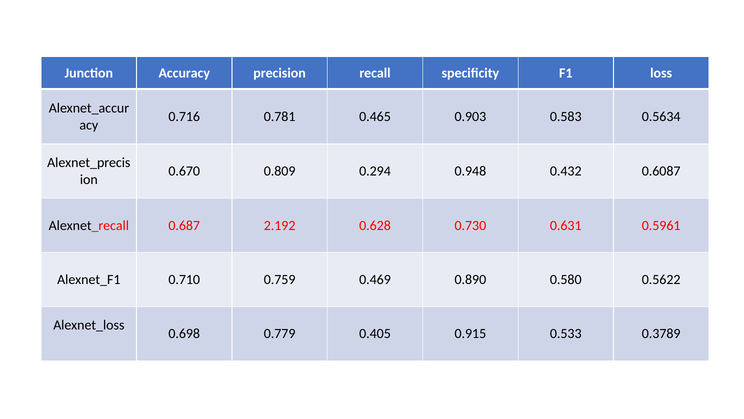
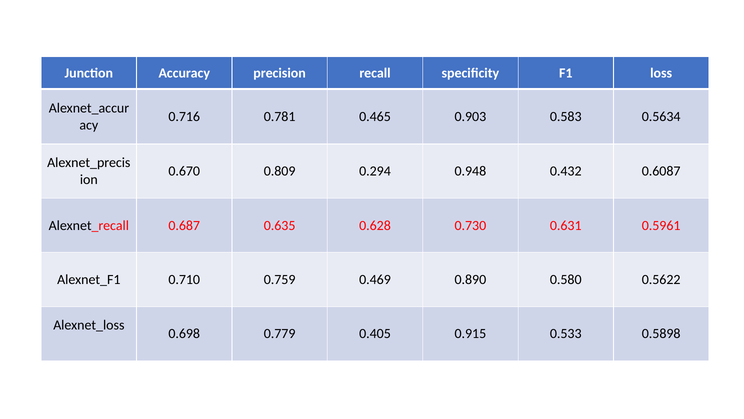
2.192: 2.192 -> 0.635
0.3789: 0.3789 -> 0.5898
